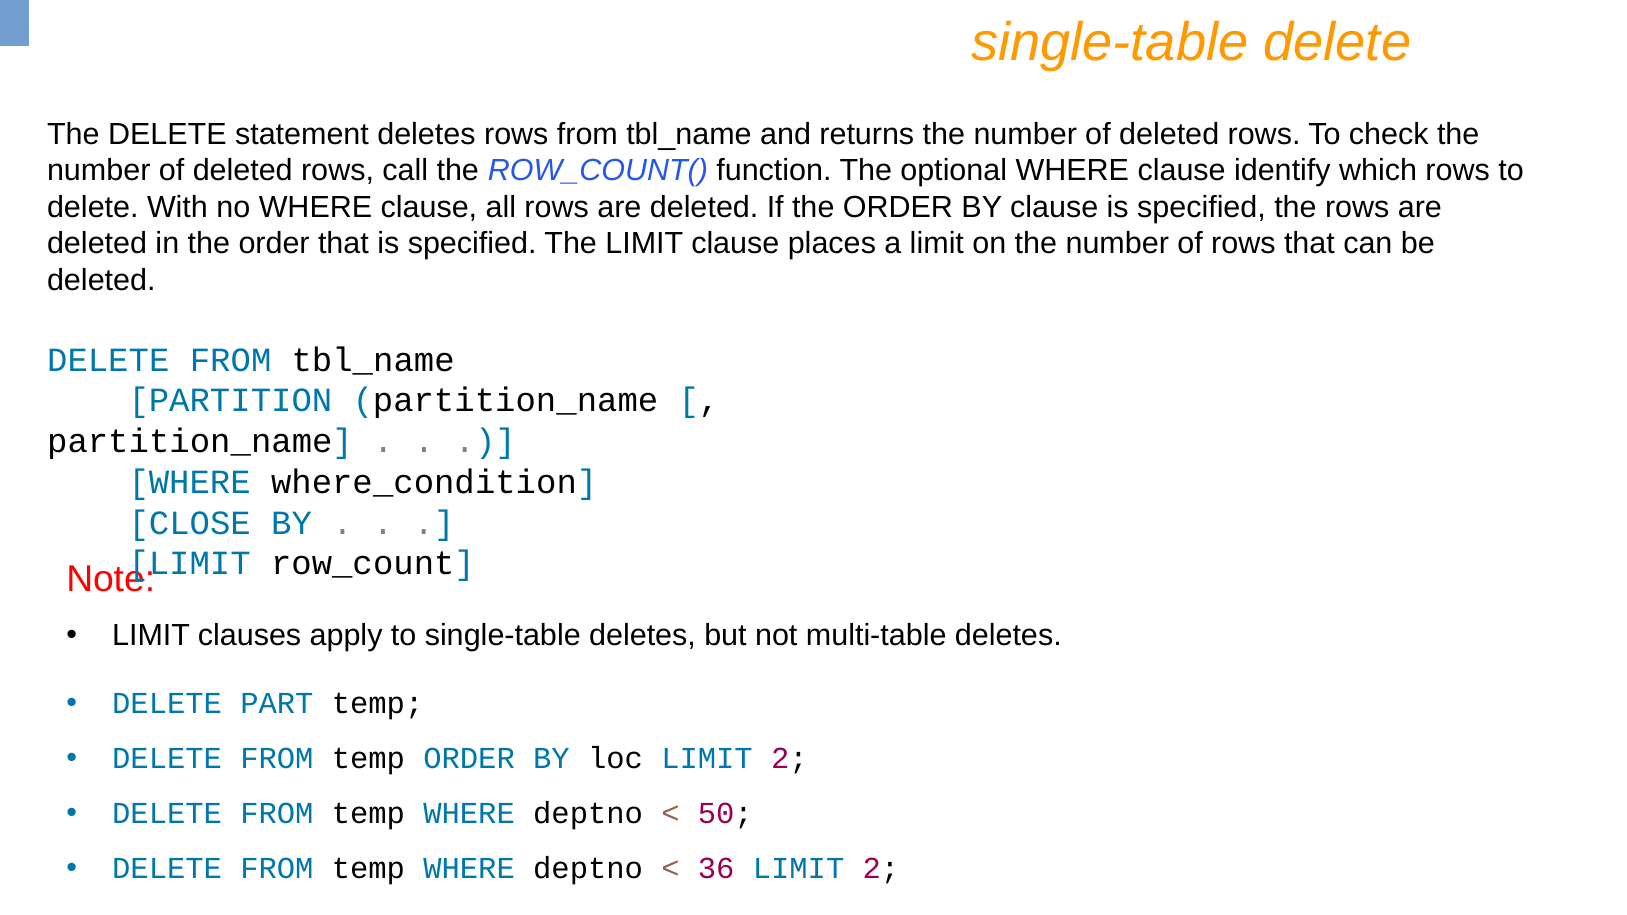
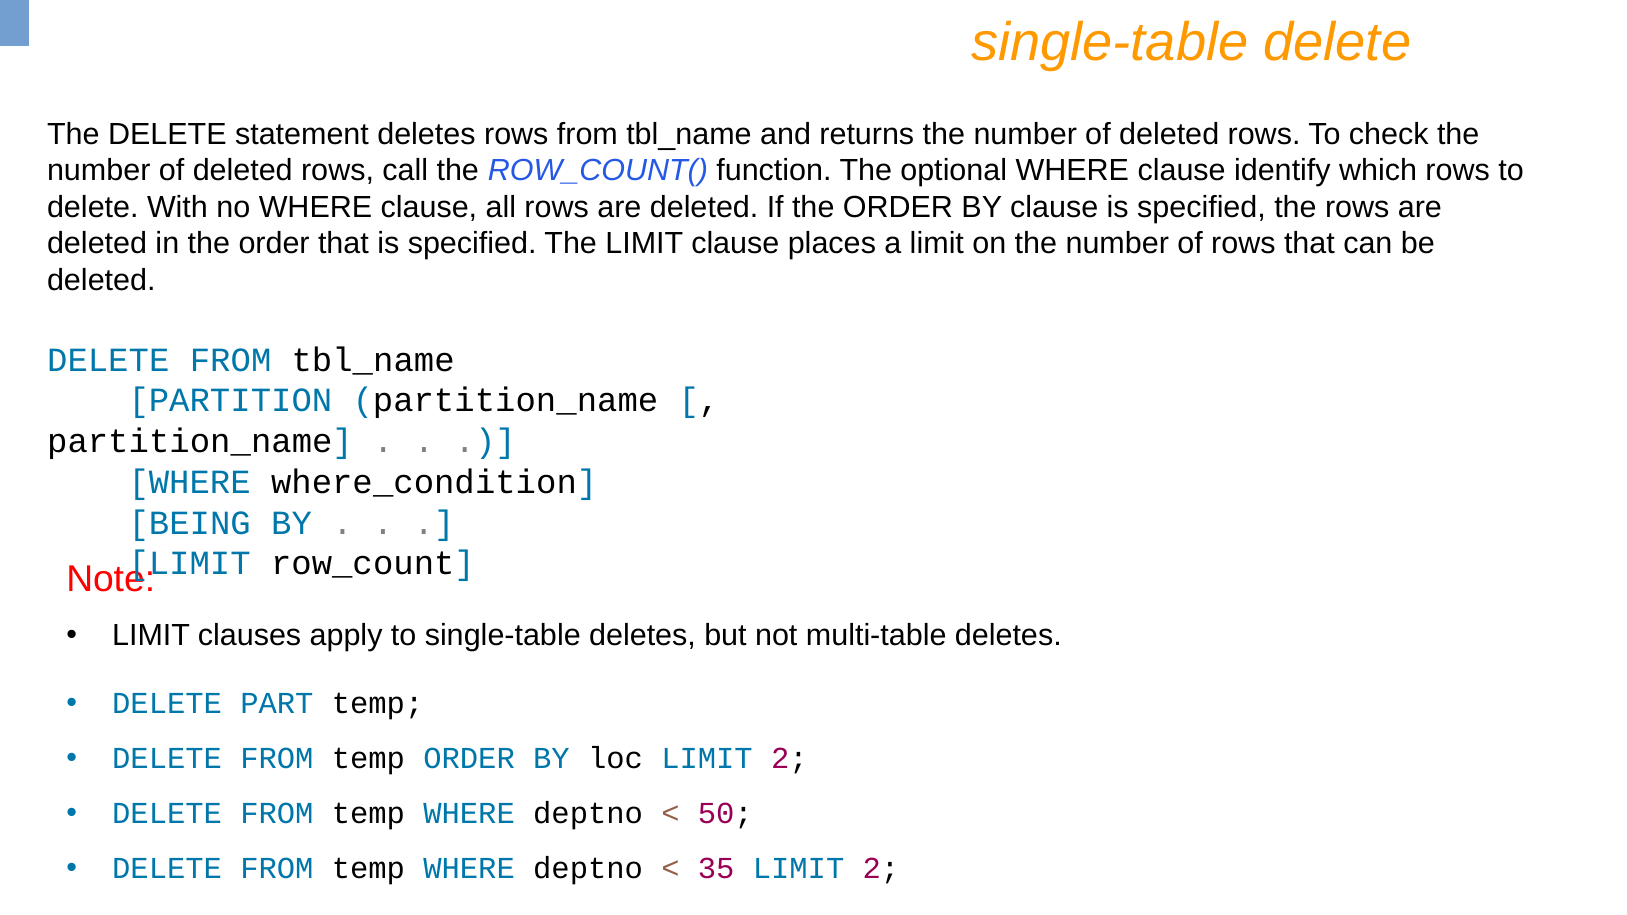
CLOSE: CLOSE -> BEING
36: 36 -> 35
